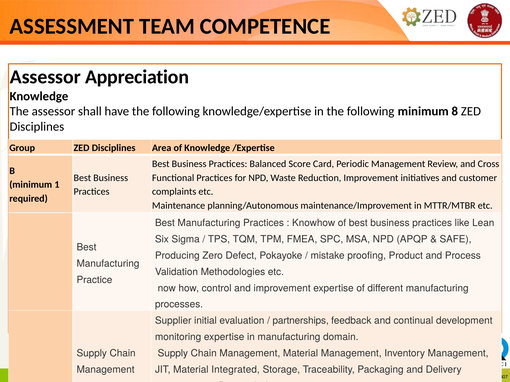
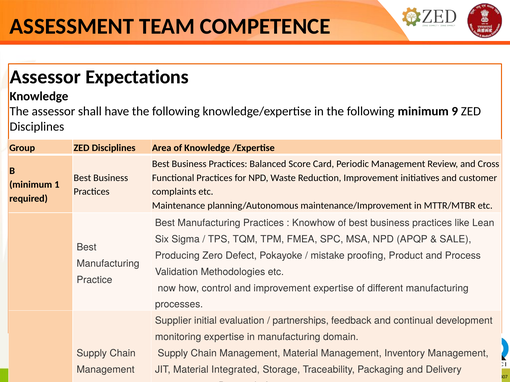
Appreciation: Appreciation -> Expectations
8: 8 -> 9
SAFE: SAFE -> SALE
